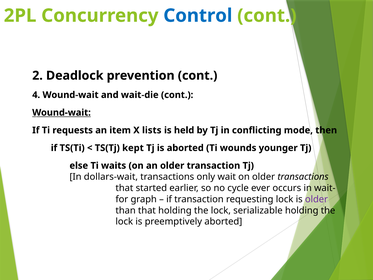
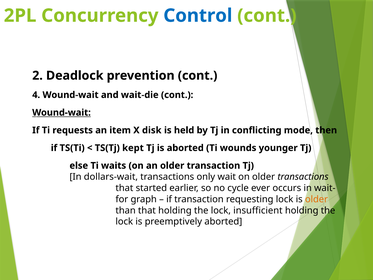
lists: lists -> disk
older at (316, 199) colour: purple -> orange
serializable: serializable -> insufficient
